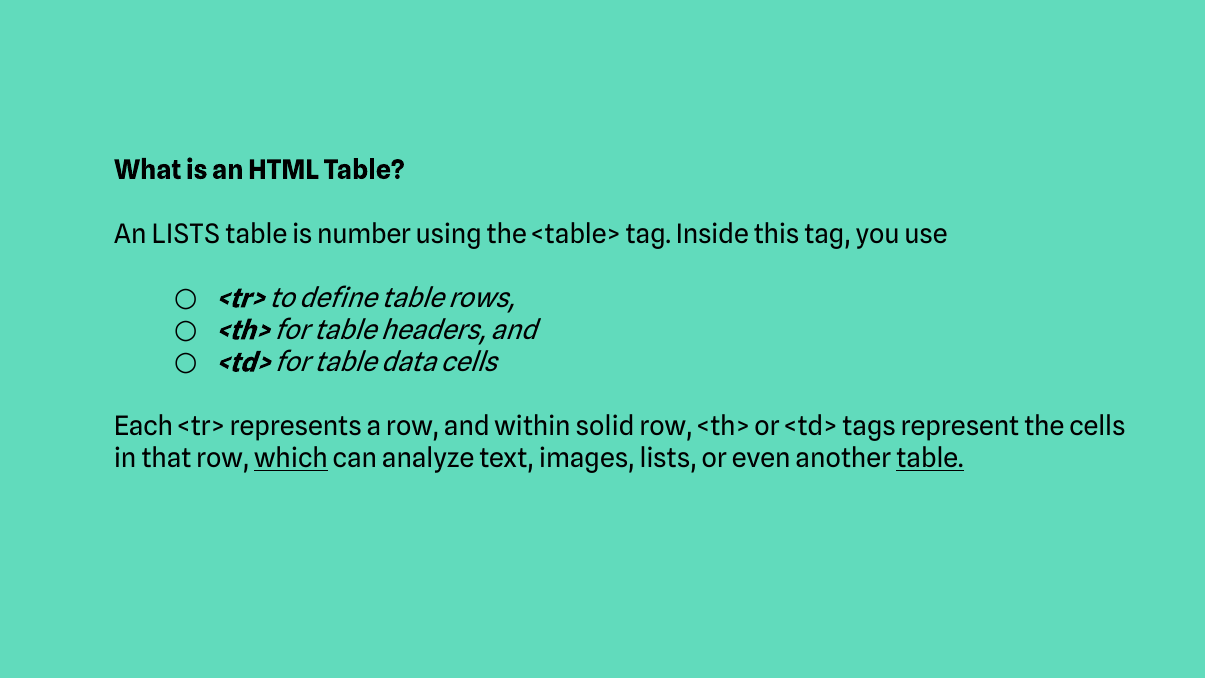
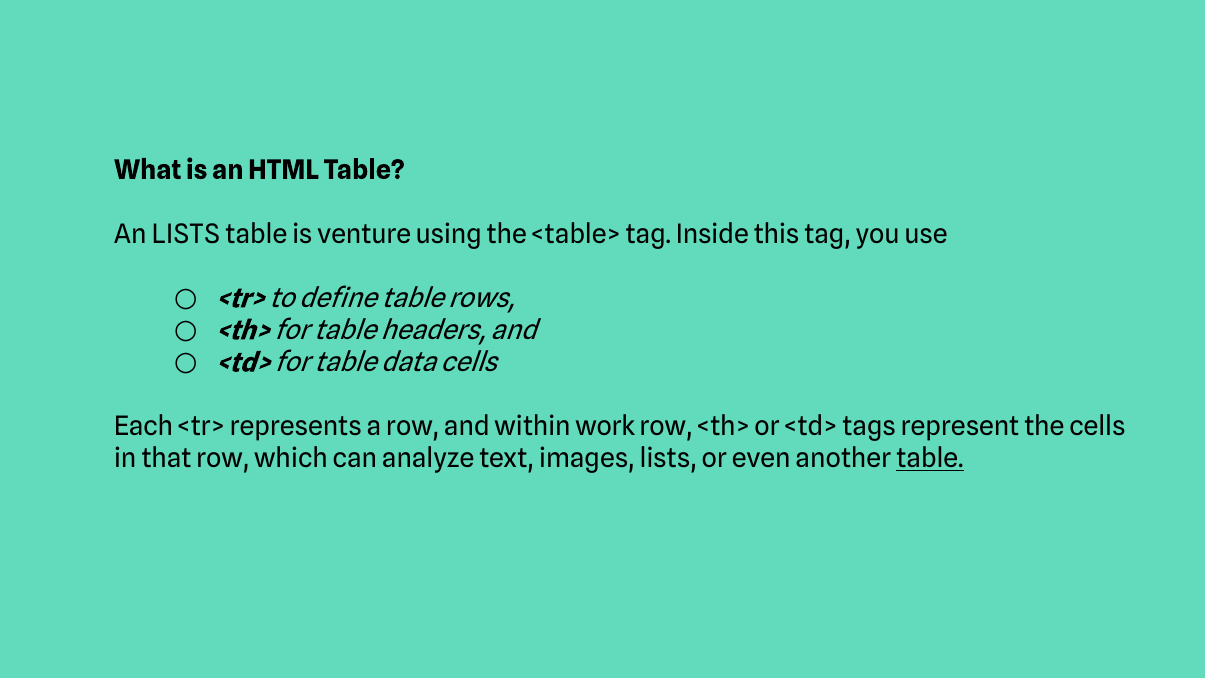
number: number -> venture
solid: solid -> work
which underline: present -> none
